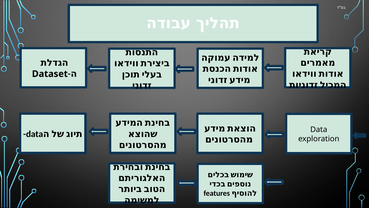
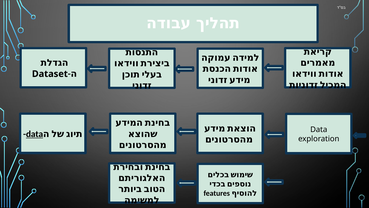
data at (35, 134) underline: none -> present
